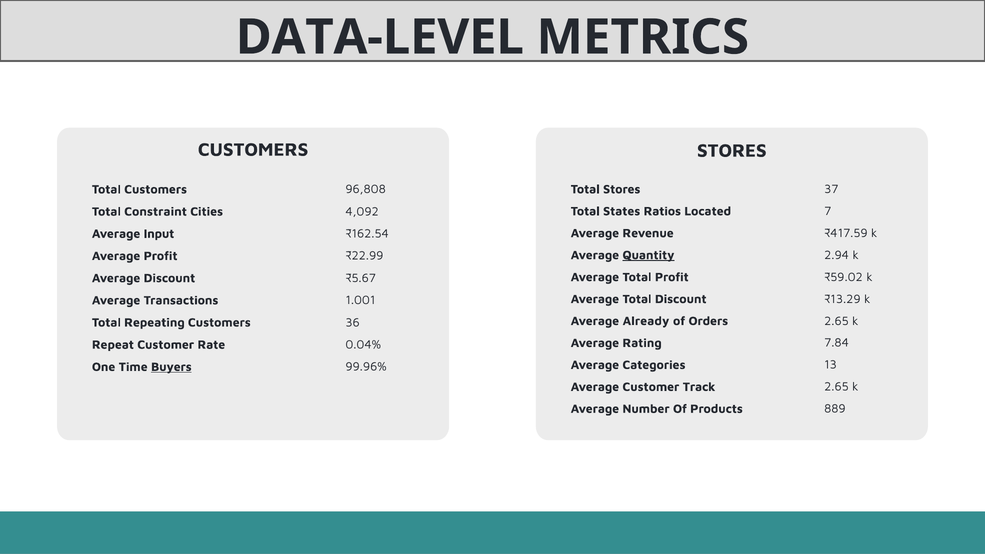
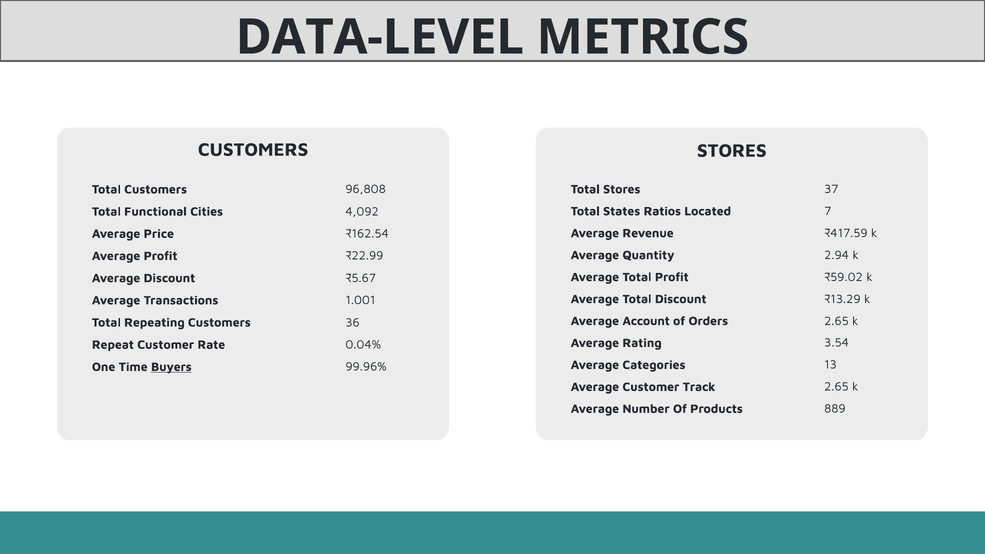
Constraint: Constraint -> Functional
Input: Input -> Price
Quantity underline: present -> none
Already: Already -> Account
7.84: 7.84 -> 3.54
